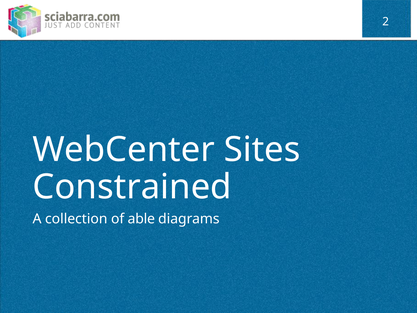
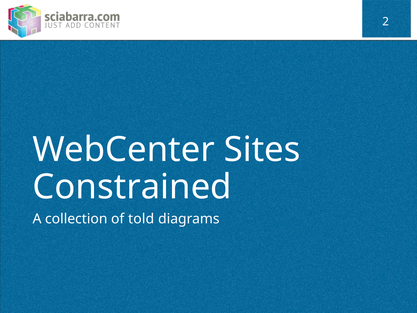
able: able -> told
